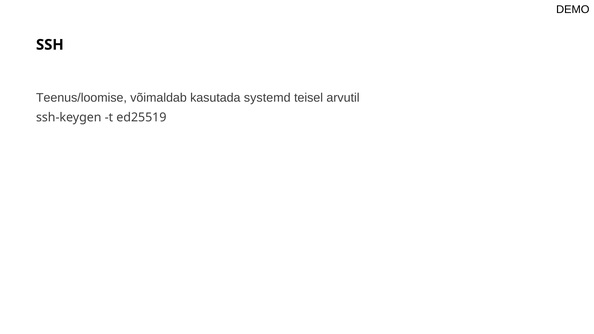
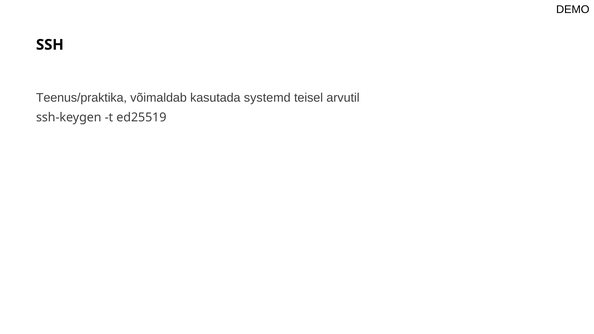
Teenus/loomise: Teenus/loomise -> Teenus/praktika
